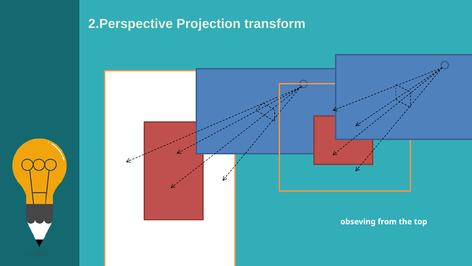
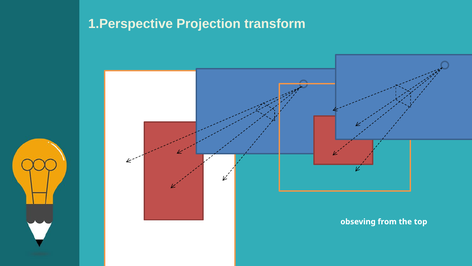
2.Perspective: 2.Perspective -> 1.Perspective
